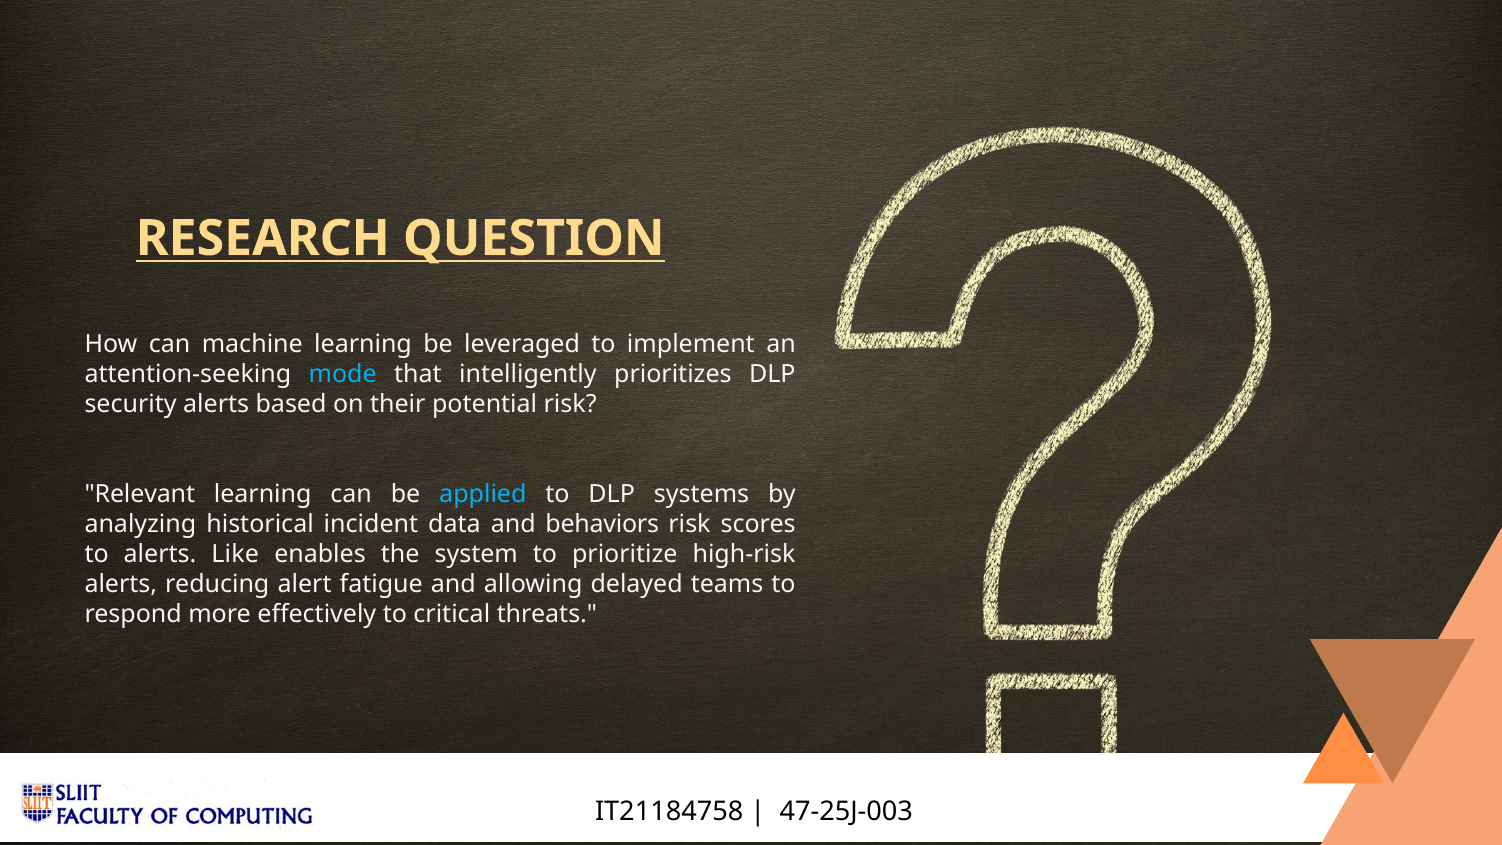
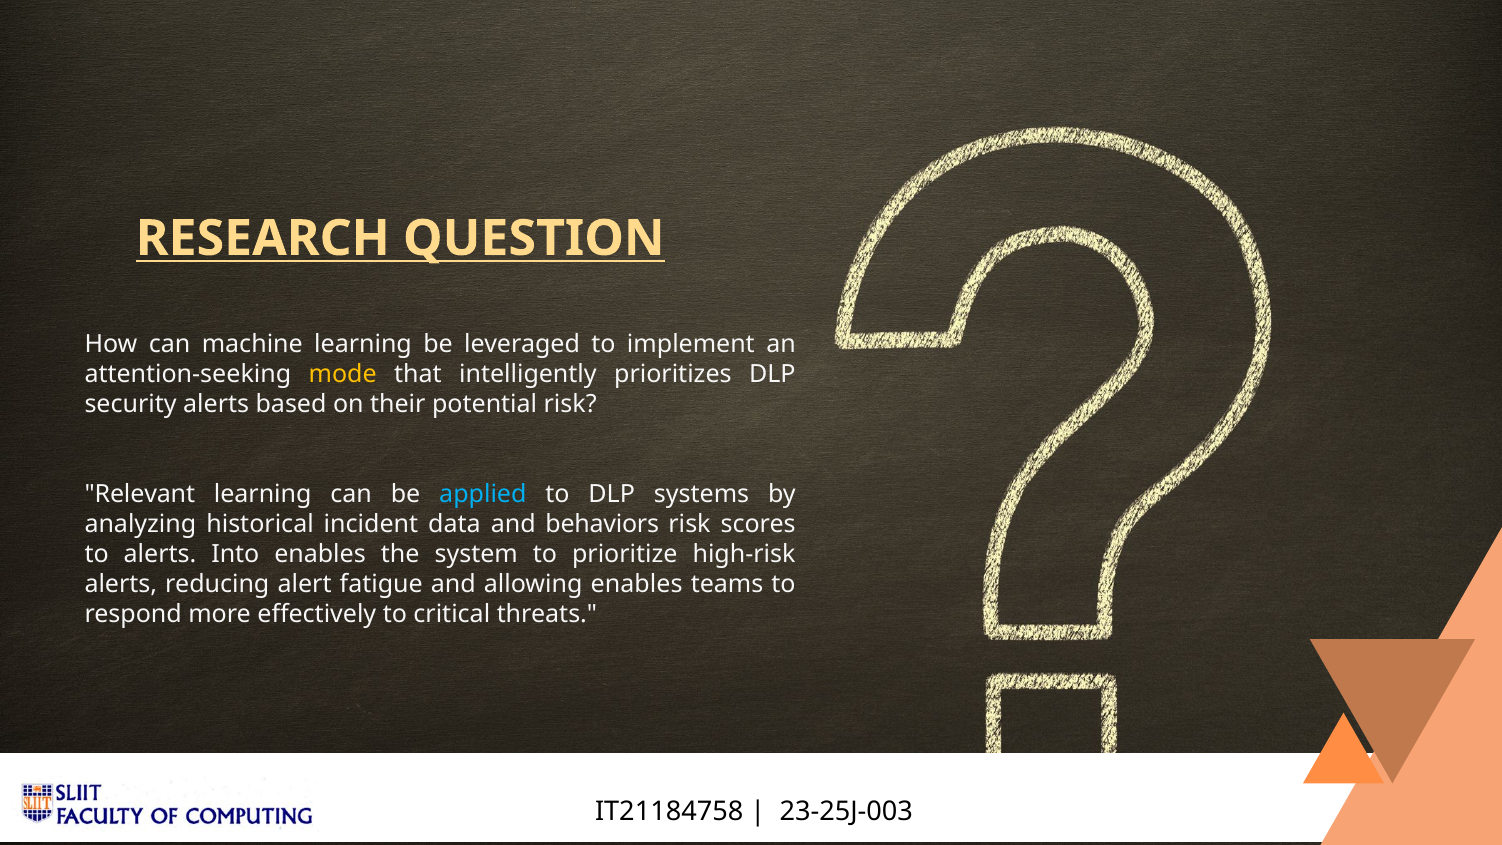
mode colour: light blue -> yellow
Like: Like -> Into
allowing delayed: delayed -> enables
47-25J-003: 47-25J-003 -> 23-25J-003
